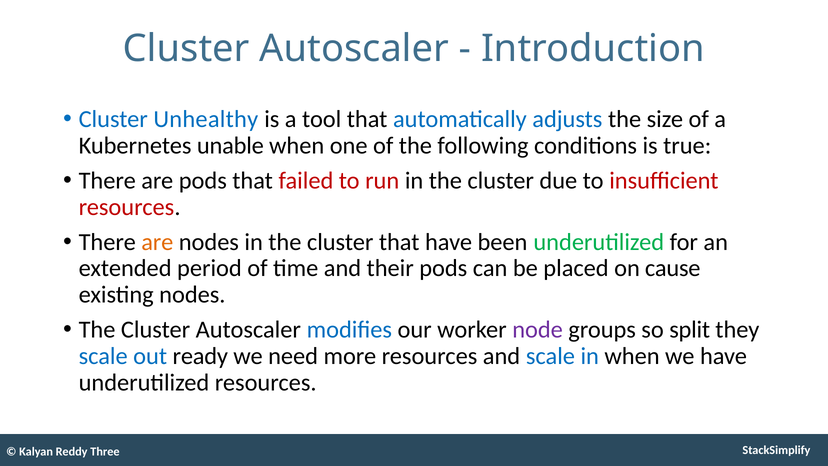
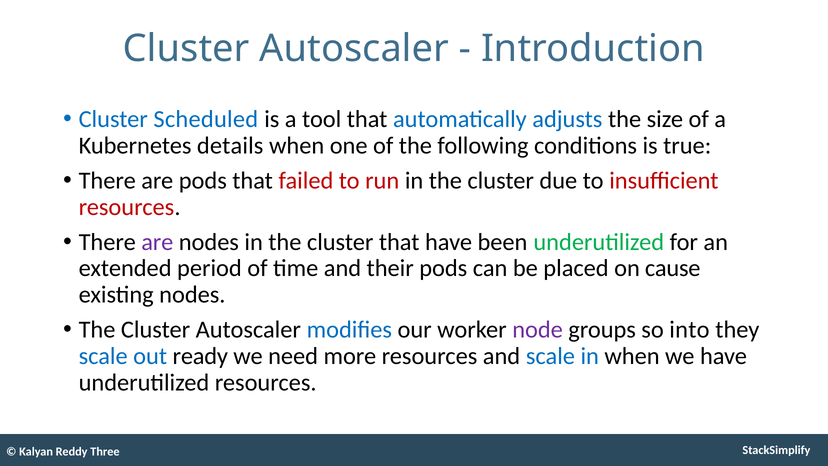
Unhealthy: Unhealthy -> Scheduled
unable: unable -> details
are at (157, 242) colour: orange -> purple
split: split -> into
